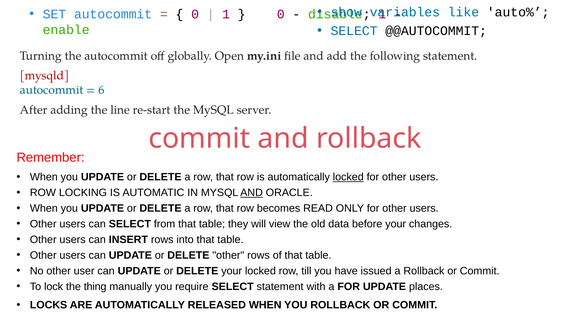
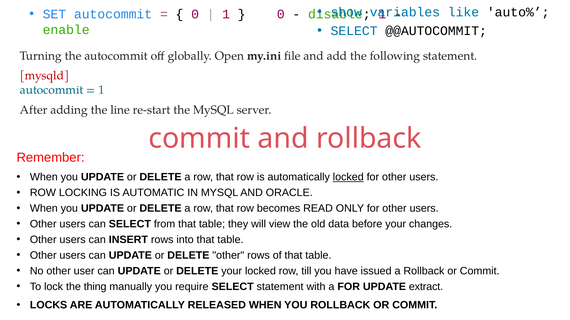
6 at (101, 90): 6 -> 1
AND at (252, 193) underline: present -> none
places: places -> extract
